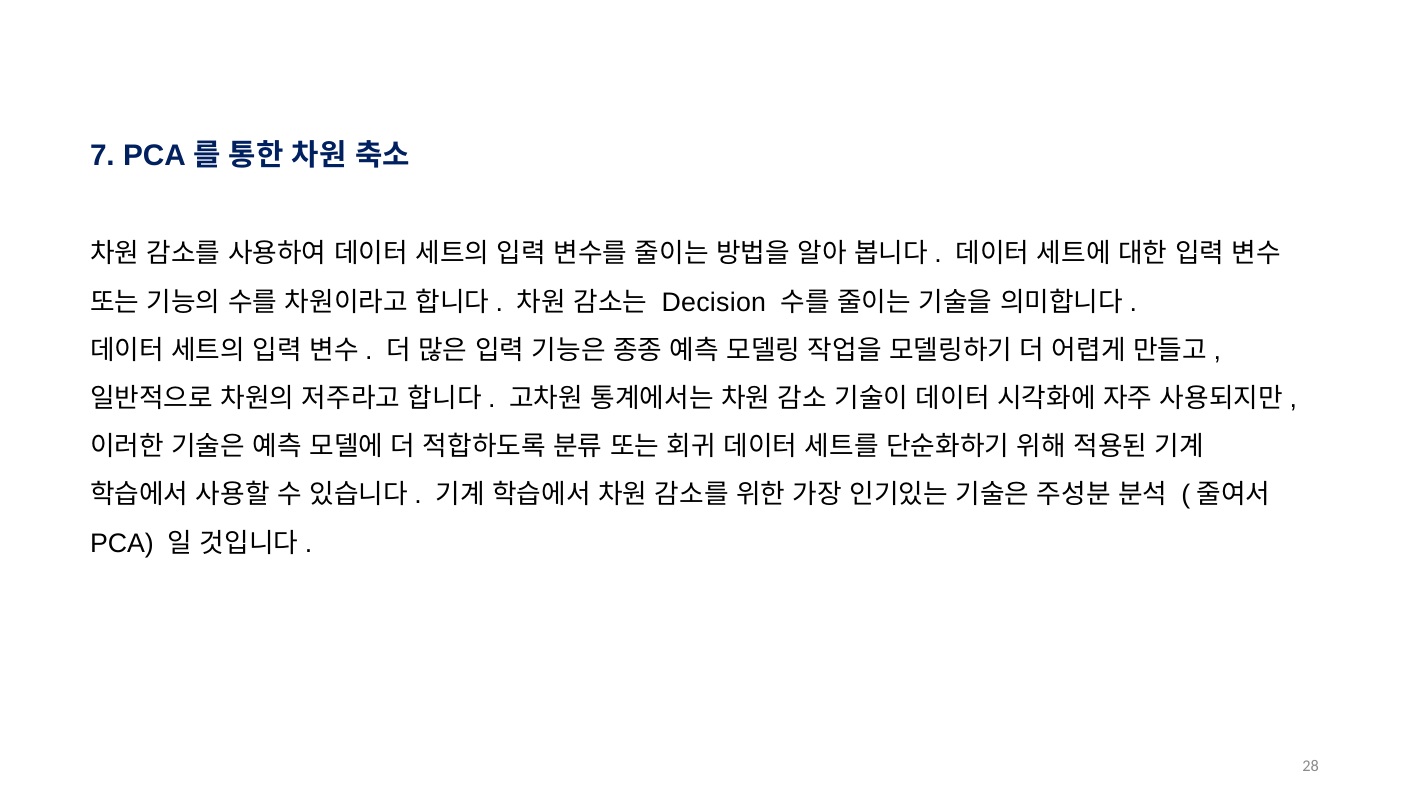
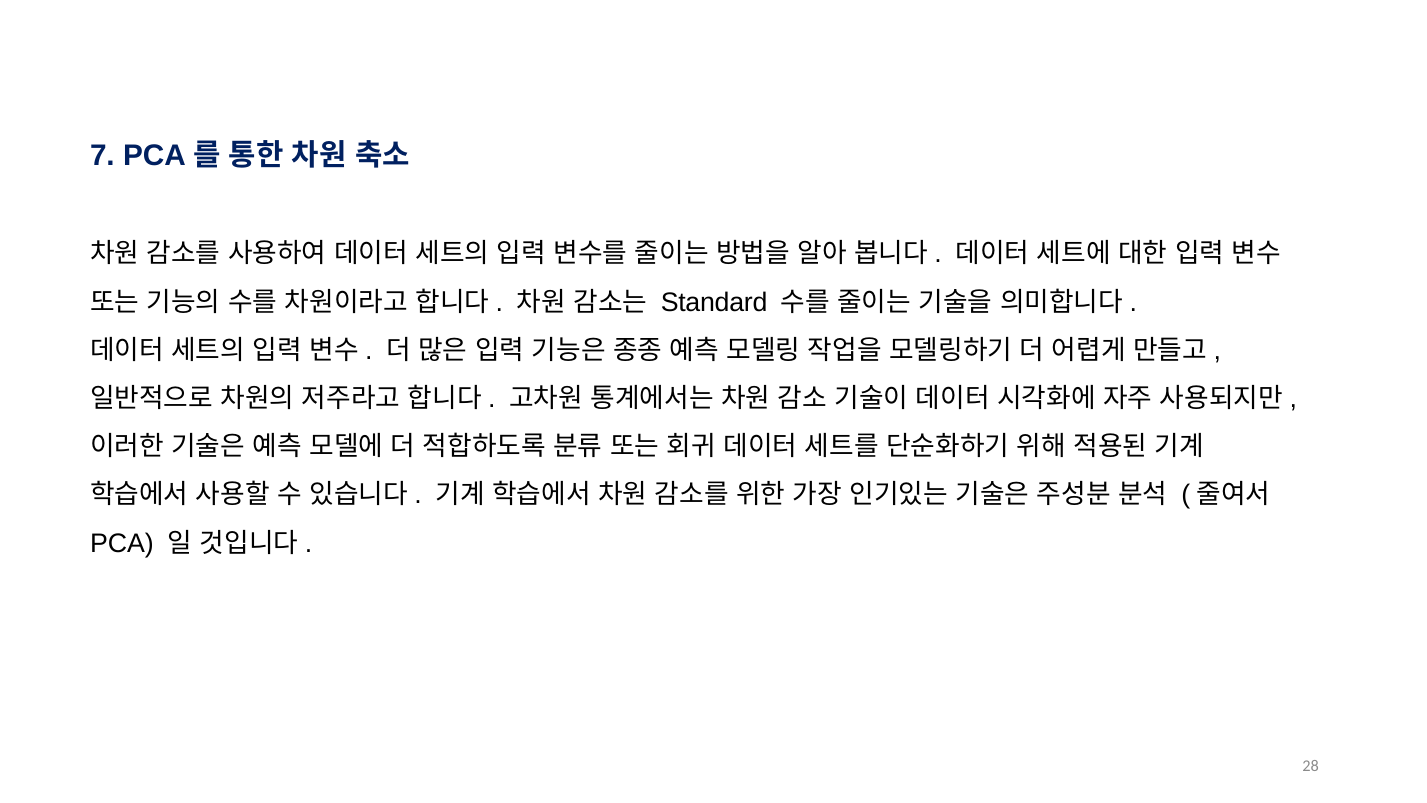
Decision: Decision -> Standard
